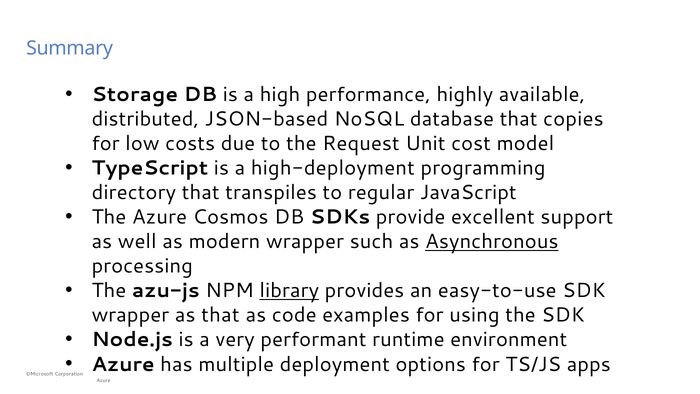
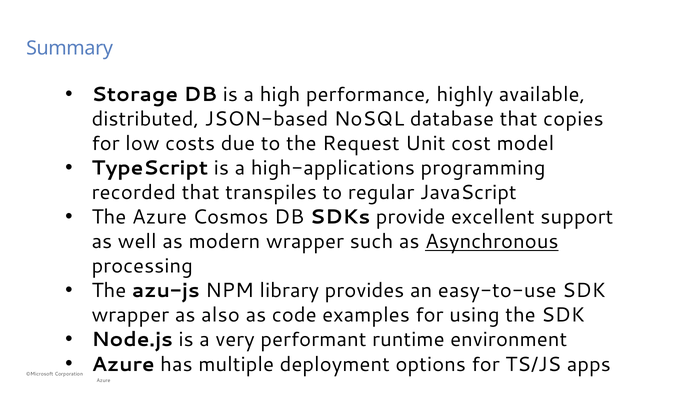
high-deployment: high-deployment -> high-applications
directory: directory -> recorded
library underline: present -> none
as that: that -> also
